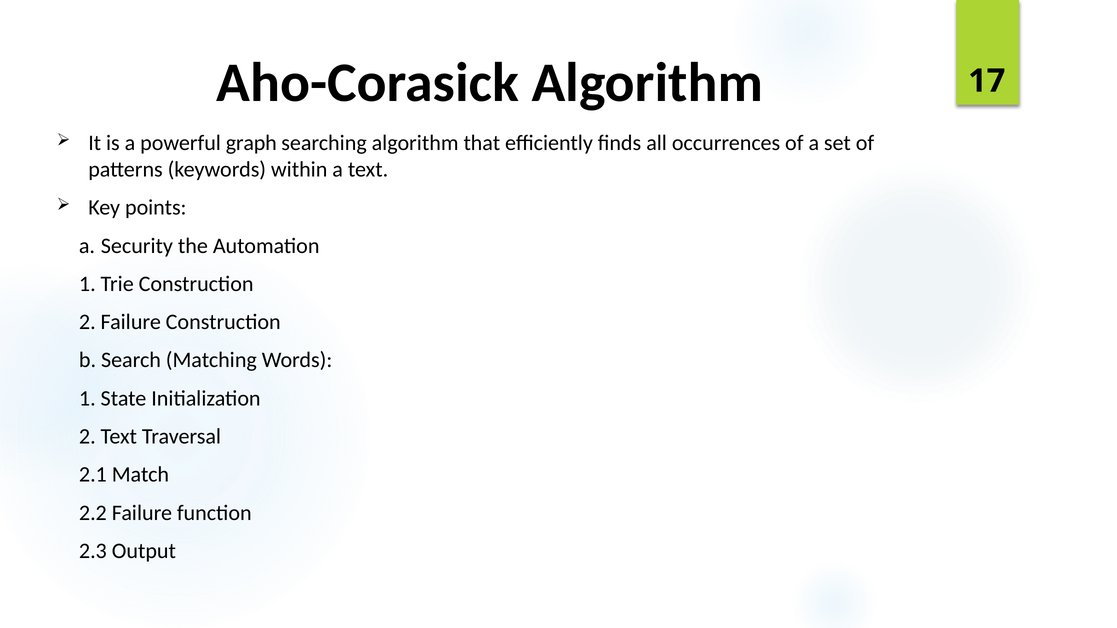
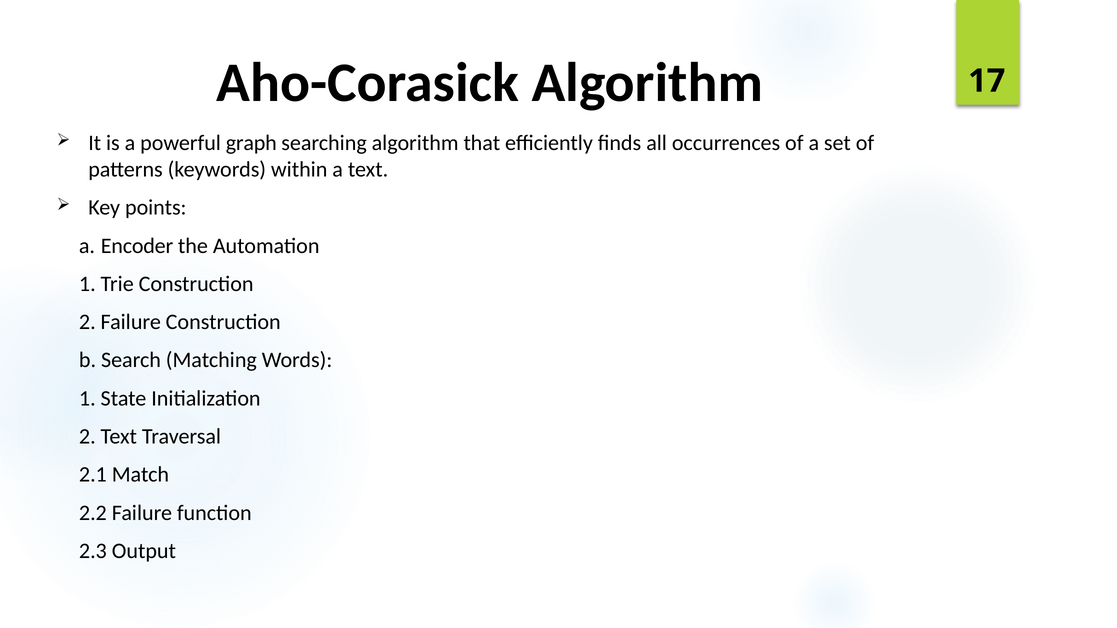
Security: Security -> Encoder
